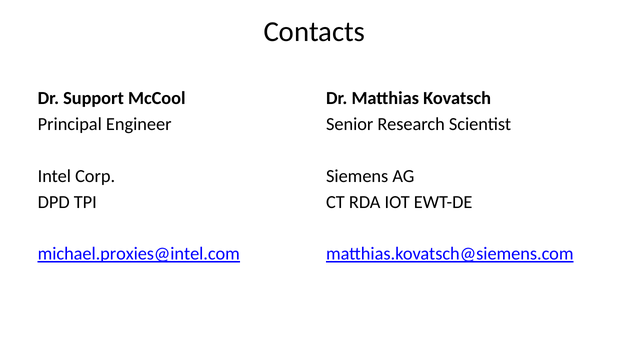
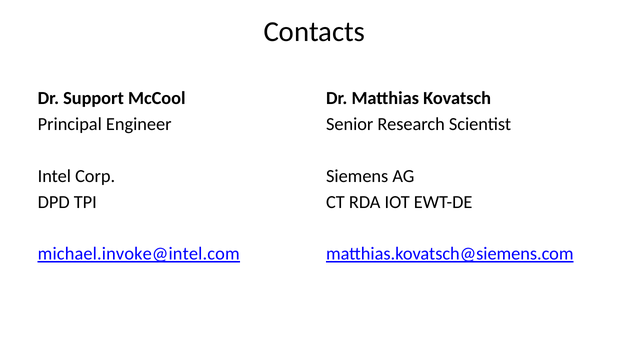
michael.proxies@intel.com: michael.proxies@intel.com -> michael.invoke@intel.com
